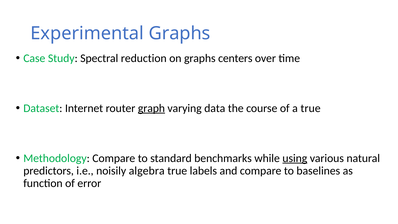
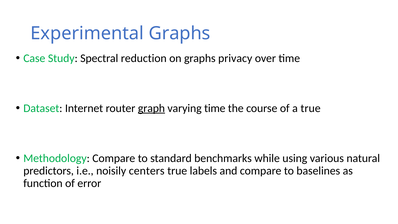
centers: centers -> privacy
varying data: data -> time
using underline: present -> none
algebra: algebra -> centers
